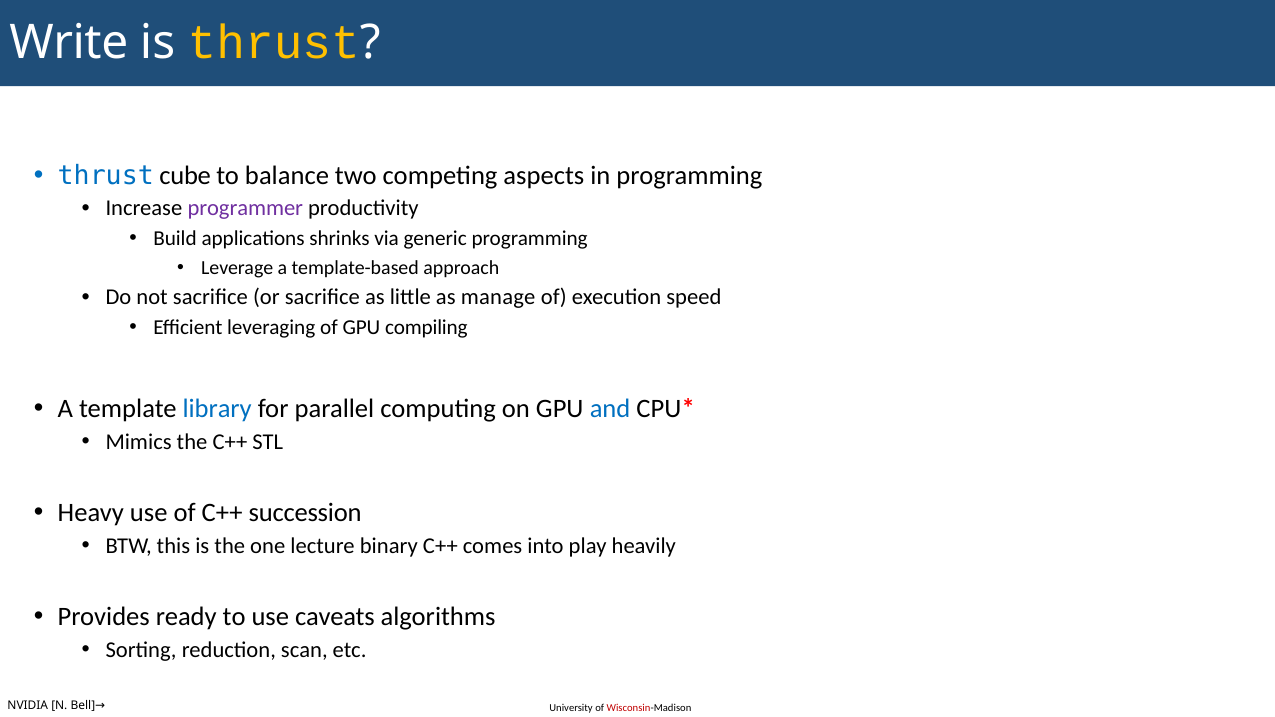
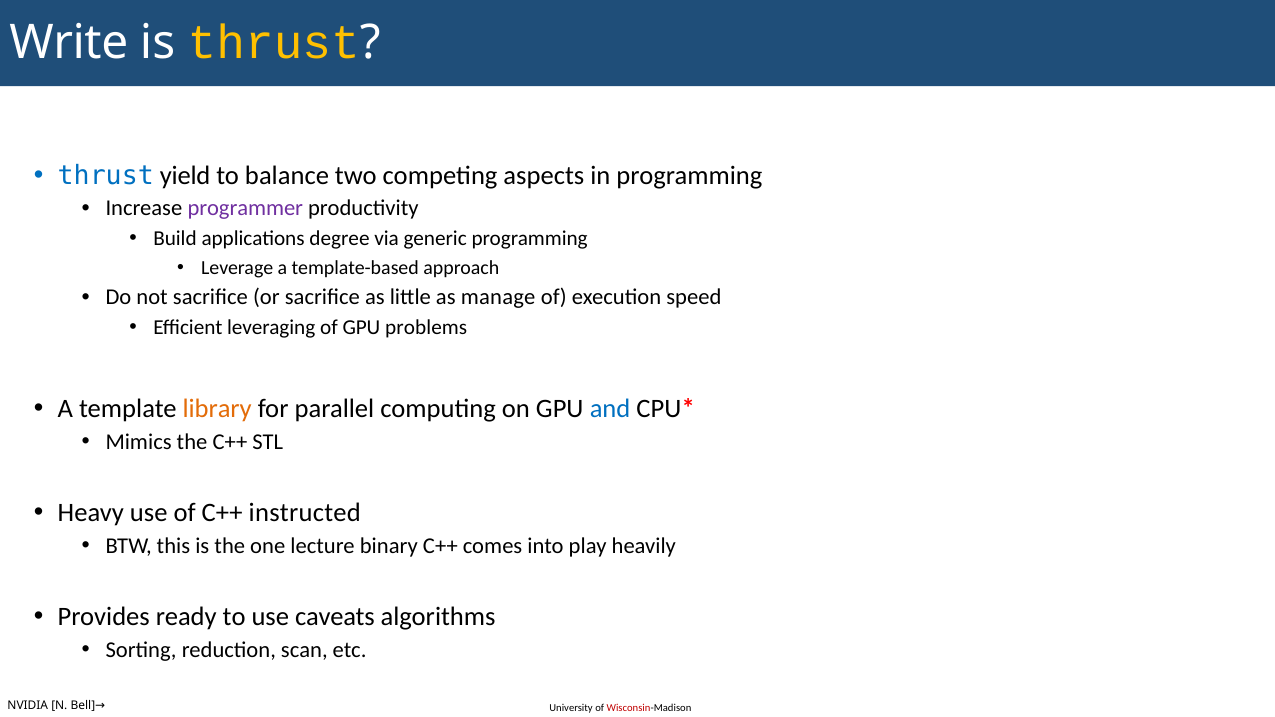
cube: cube -> yield
shrinks: shrinks -> degree
compiling: compiling -> problems
library colour: blue -> orange
succession: succession -> instructed
